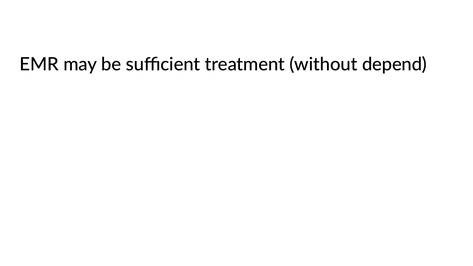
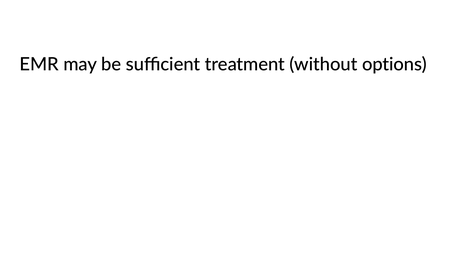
depend: depend -> options
